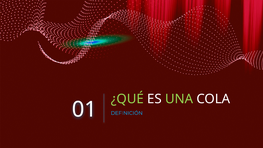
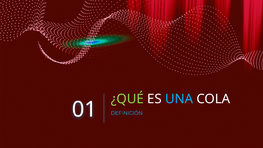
UNA colour: light green -> light blue
